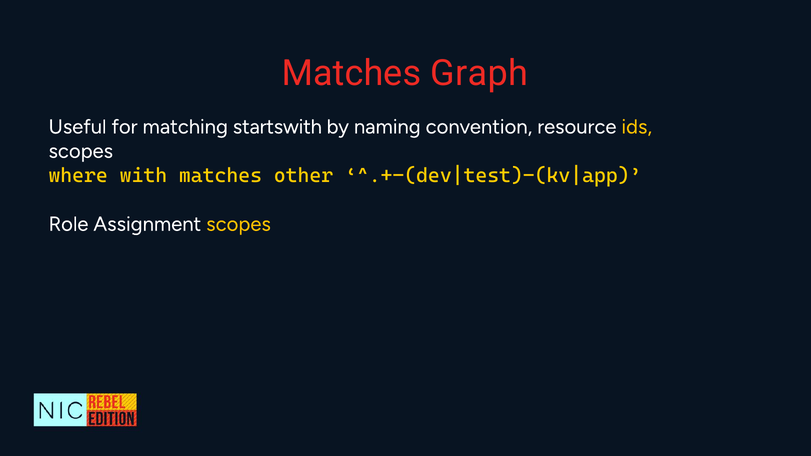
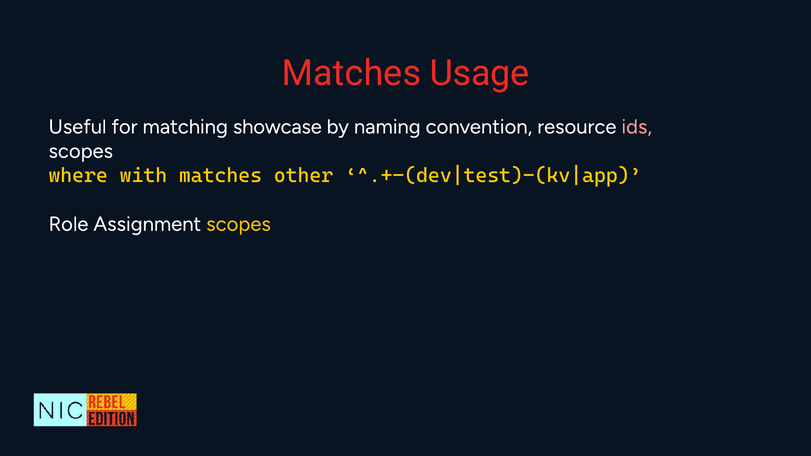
Graph: Graph -> Usage
startswith: startswith -> showcase
ids colour: yellow -> pink
